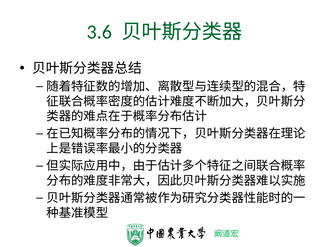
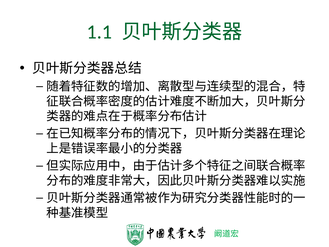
3.6: 3.6 -> 1.1
